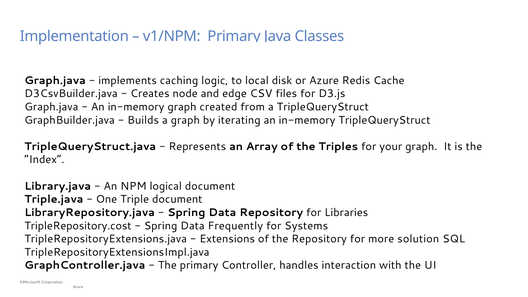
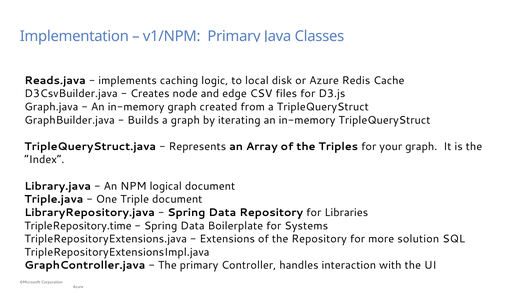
Graph.java at (55, 80): Graph.java -> Reads.java
TripleRepository.cost: TripleRepository.cost -> TripleRepository.time
Frequently: Frequently -> Boilerplate
